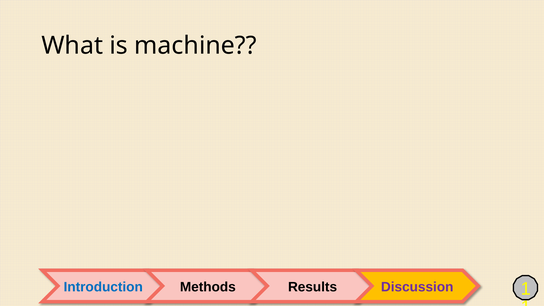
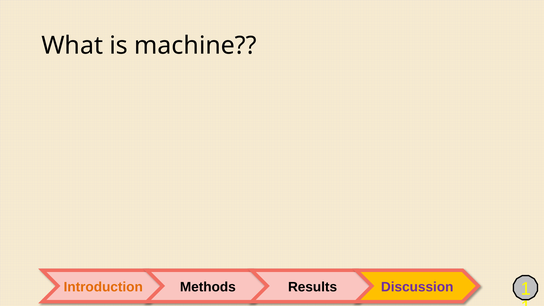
Introduction colour: blue -> orange
